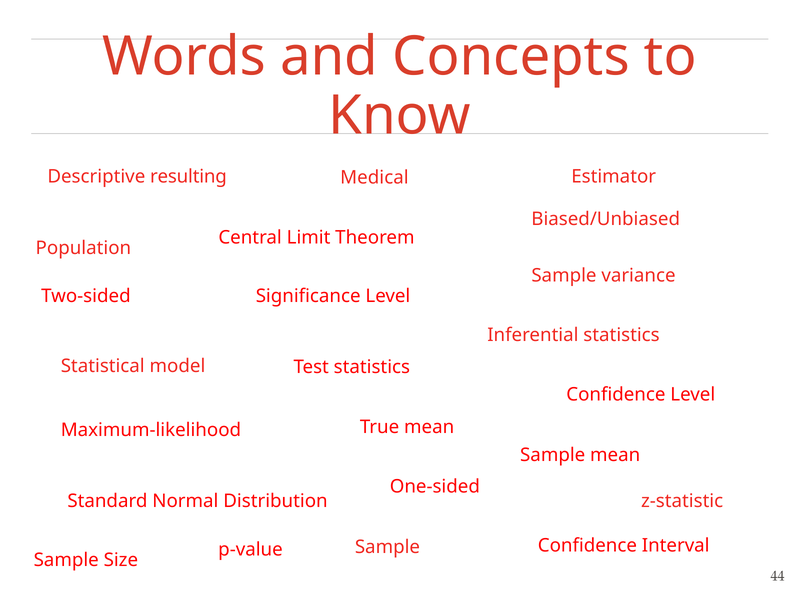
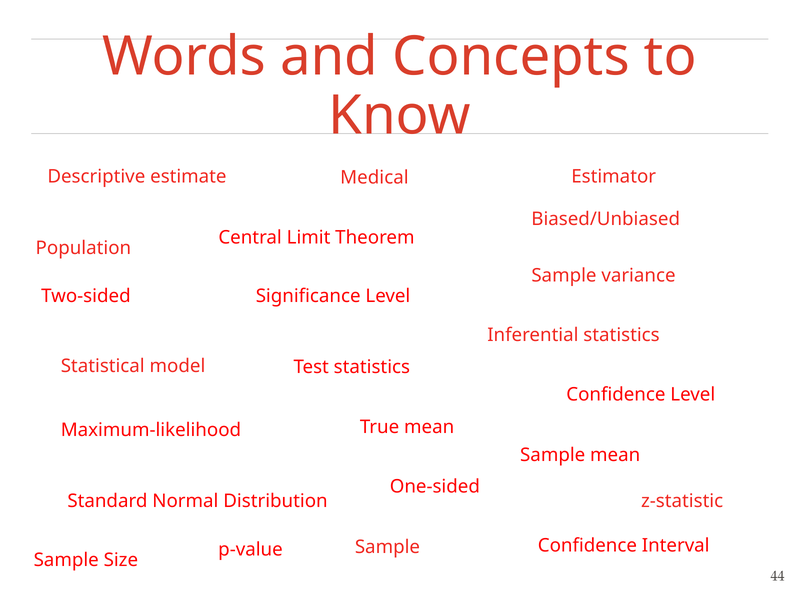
resulting: resulting -> estimate
